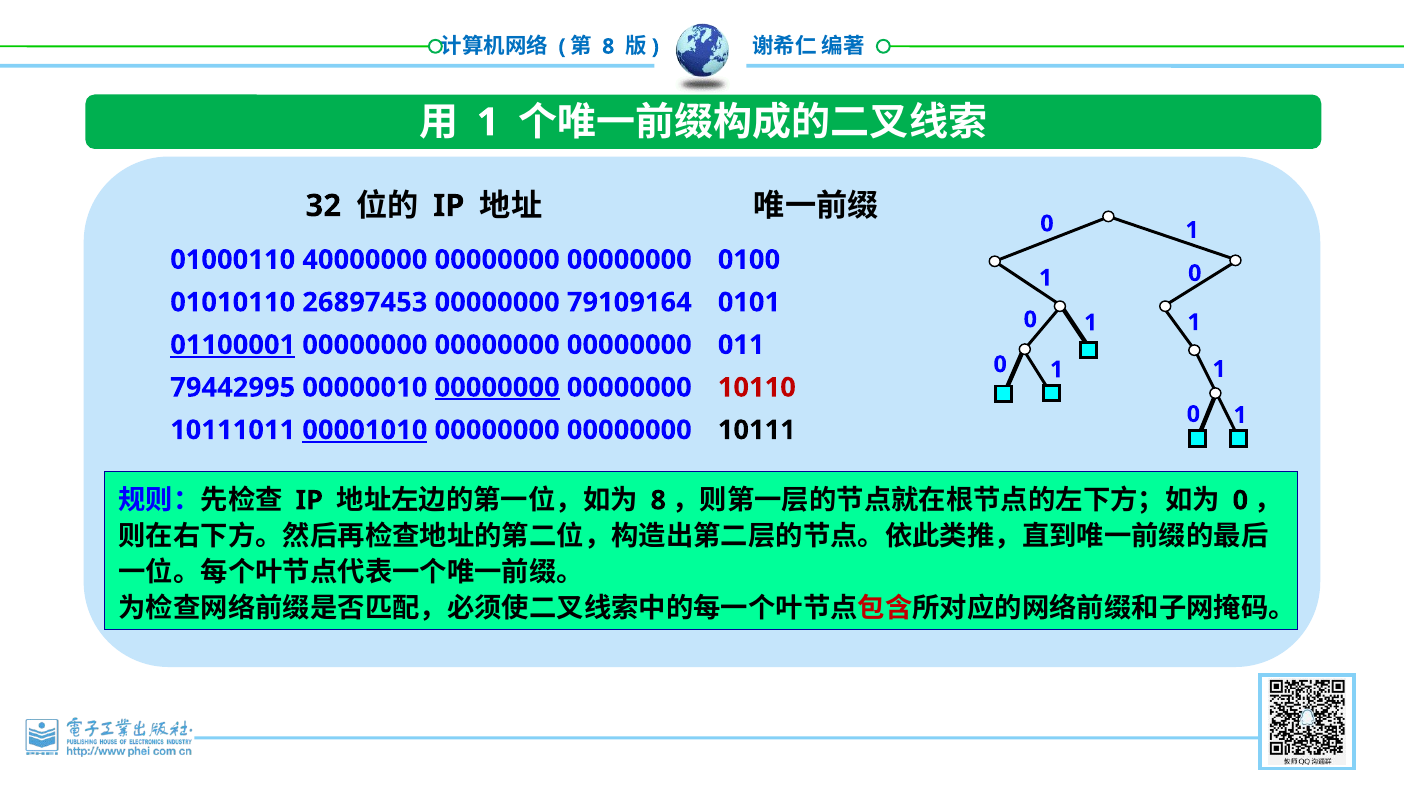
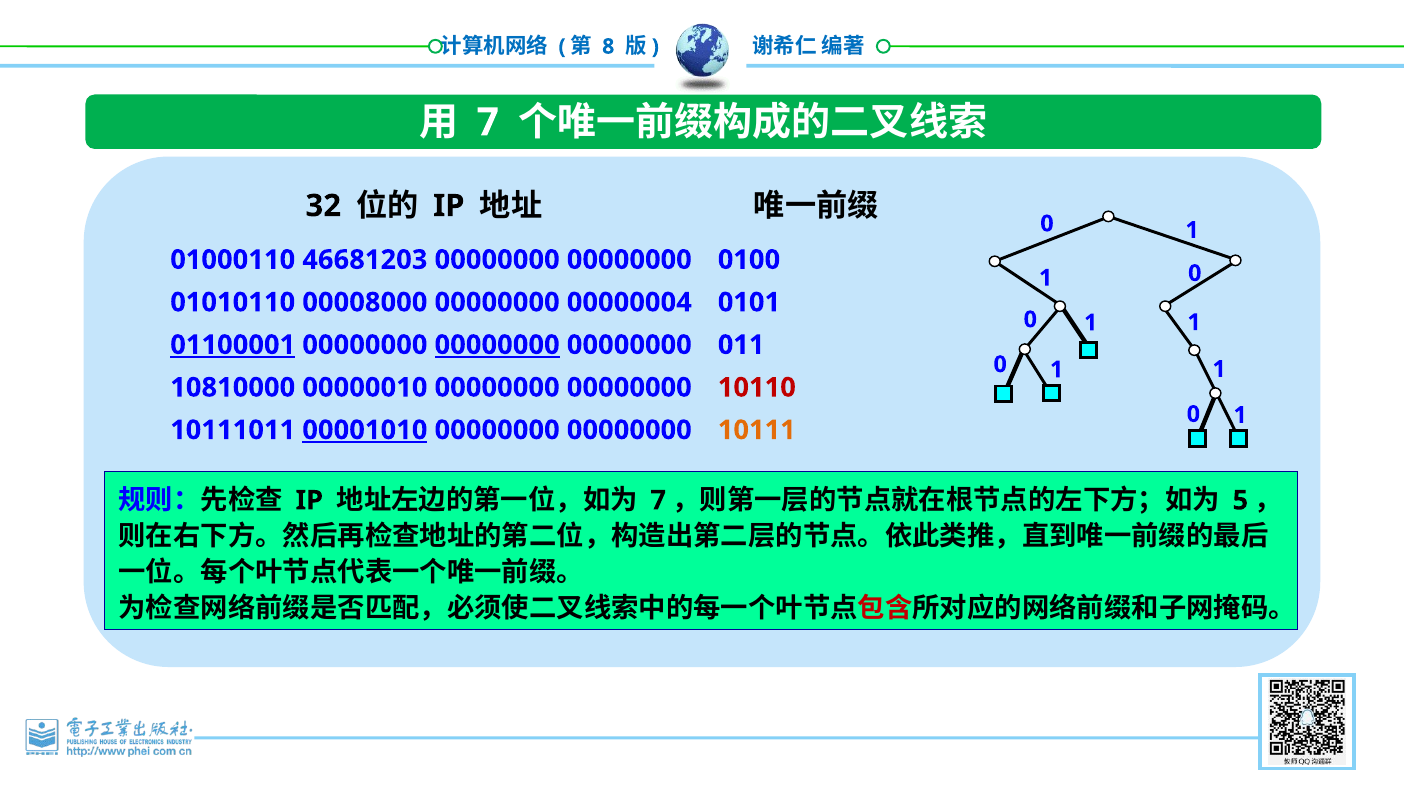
1 at (488, 122): 1 -> 7
40000000: 40000000 -> 46681203
26897453: 26897453 -> 00008000
79109164: 79109164 -> 00000004
00000000 at (497, 345) underline: none -> present
79442995: 79442995 -> 10810000
00000000 at (497, 387) underline: present -> none
10111 colour: black -> orange
8 at (658, 500): 8 -> 7
0 at (1240, 500): 0 -> 5
